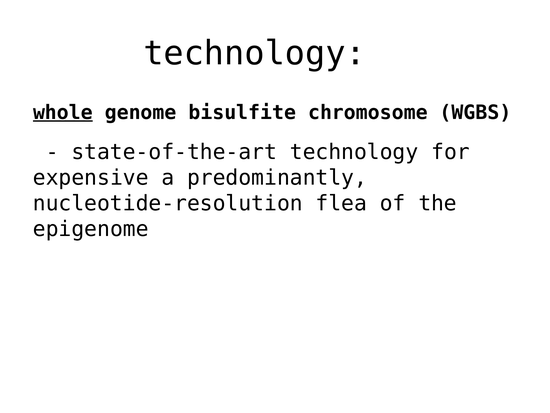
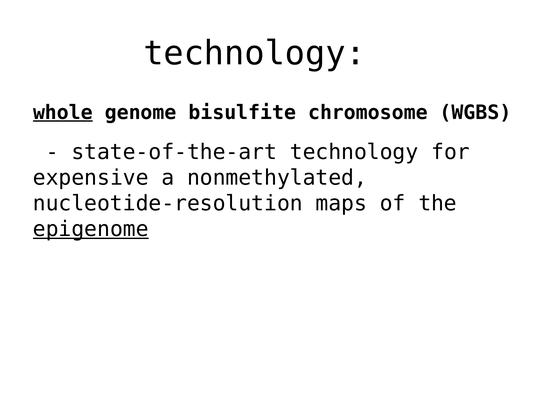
predominantly: predominantly -> nonmethylated
flea: flea -> maps
epigenome underline: none -> present
